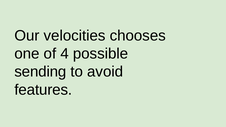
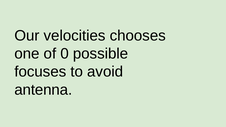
4: 4 -> 0
sending: sending -> focuses
features: features -> antenna
